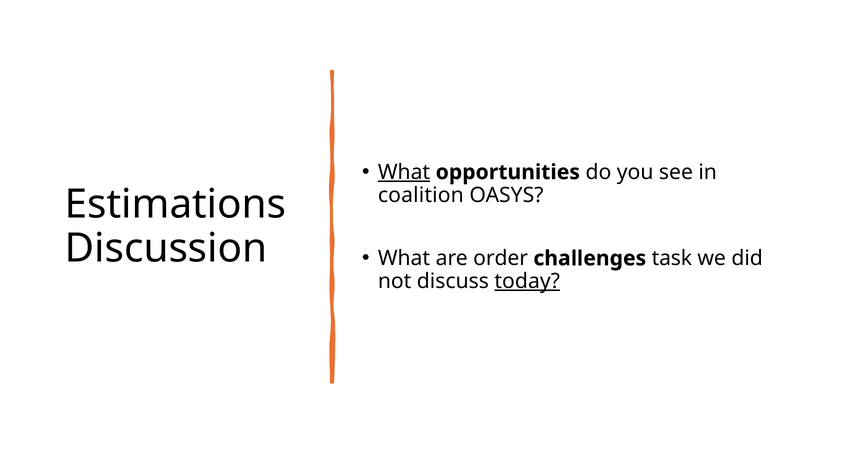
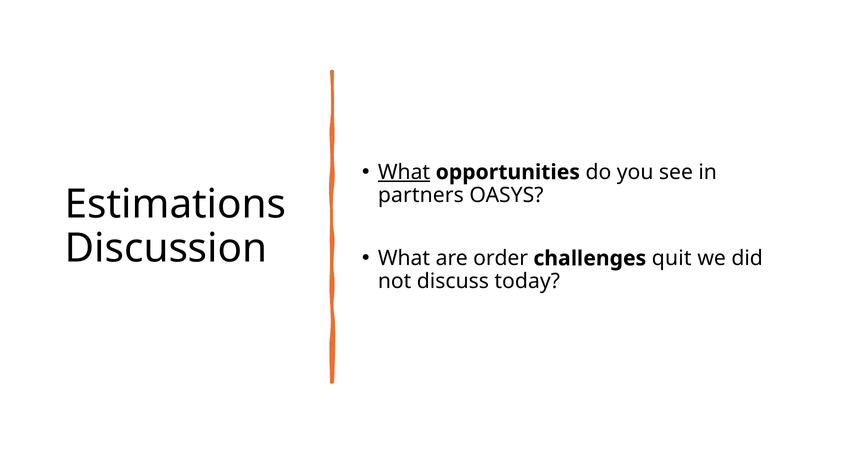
coalition: coalition -> partners
task: task -> quit
today underline: present -> none
